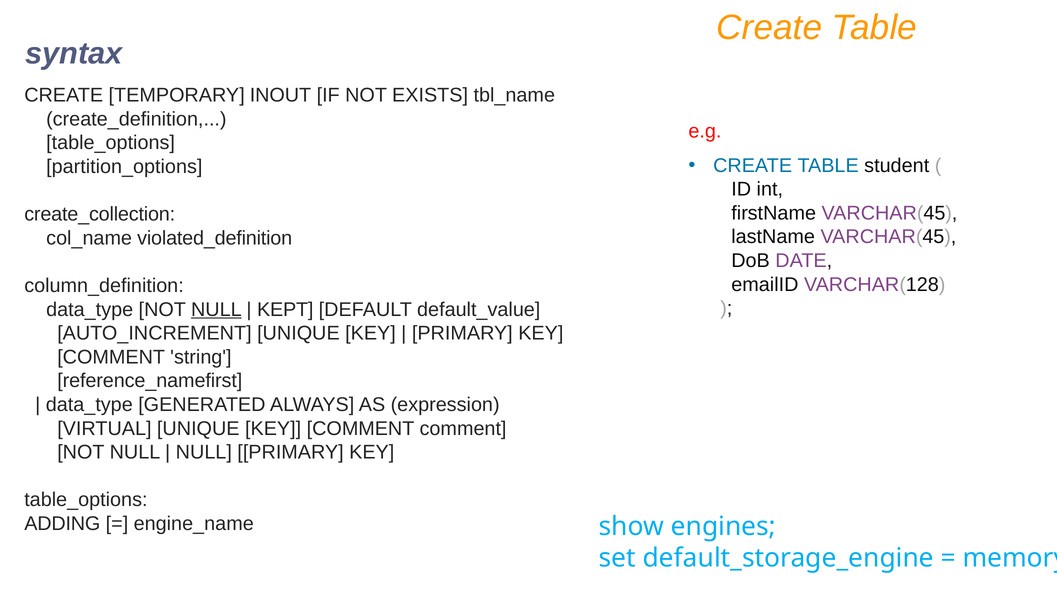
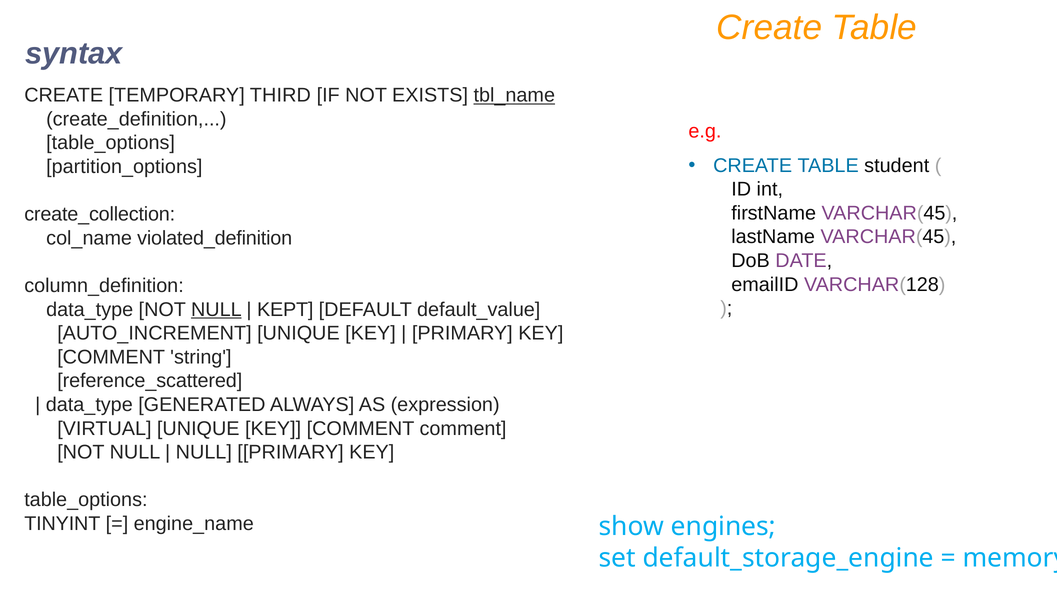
INOUT: INOUT -> THIRD
tbl_name underline: none -> present
reference_namefirst: reference_namefirst -> reference_scattered
ADDING: ADDING -> TINYINT
